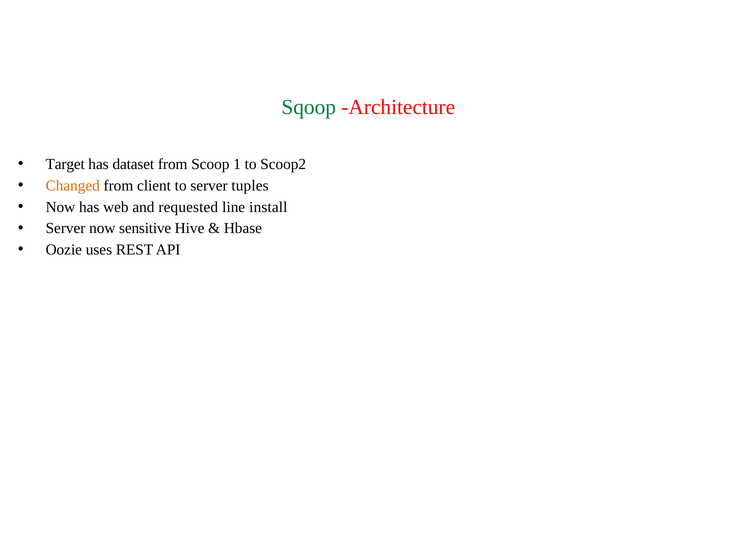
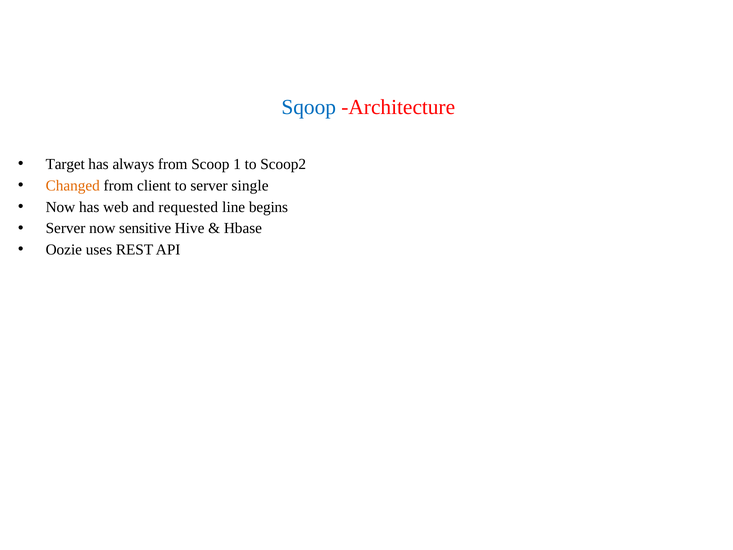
Sqoop colour: green -> blue
dataset: dataset -> always
tuples: tuples -> single
install: install -> begins
